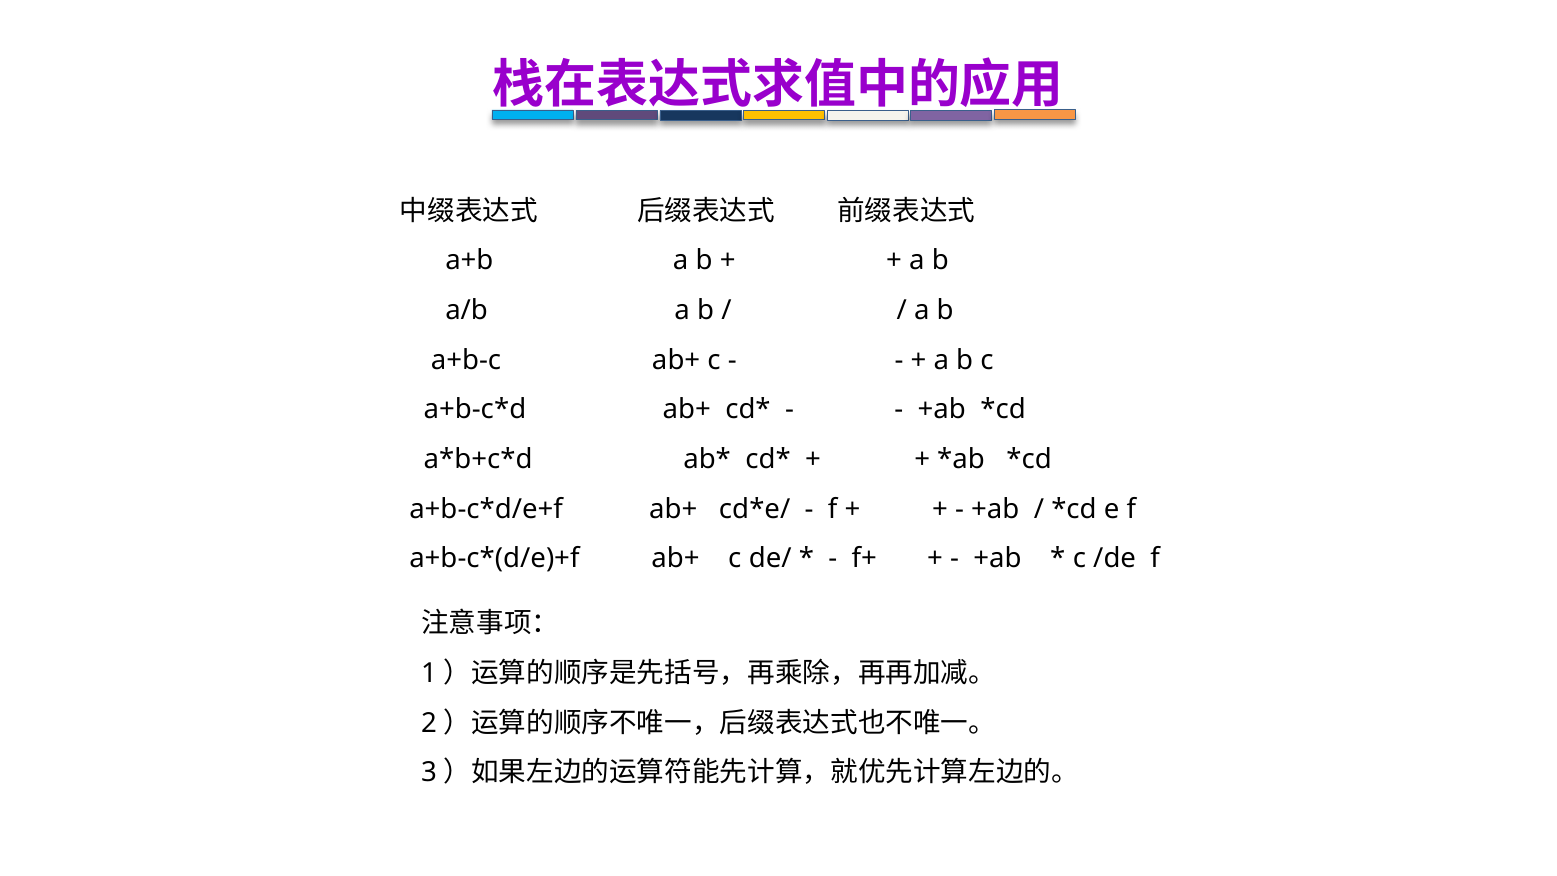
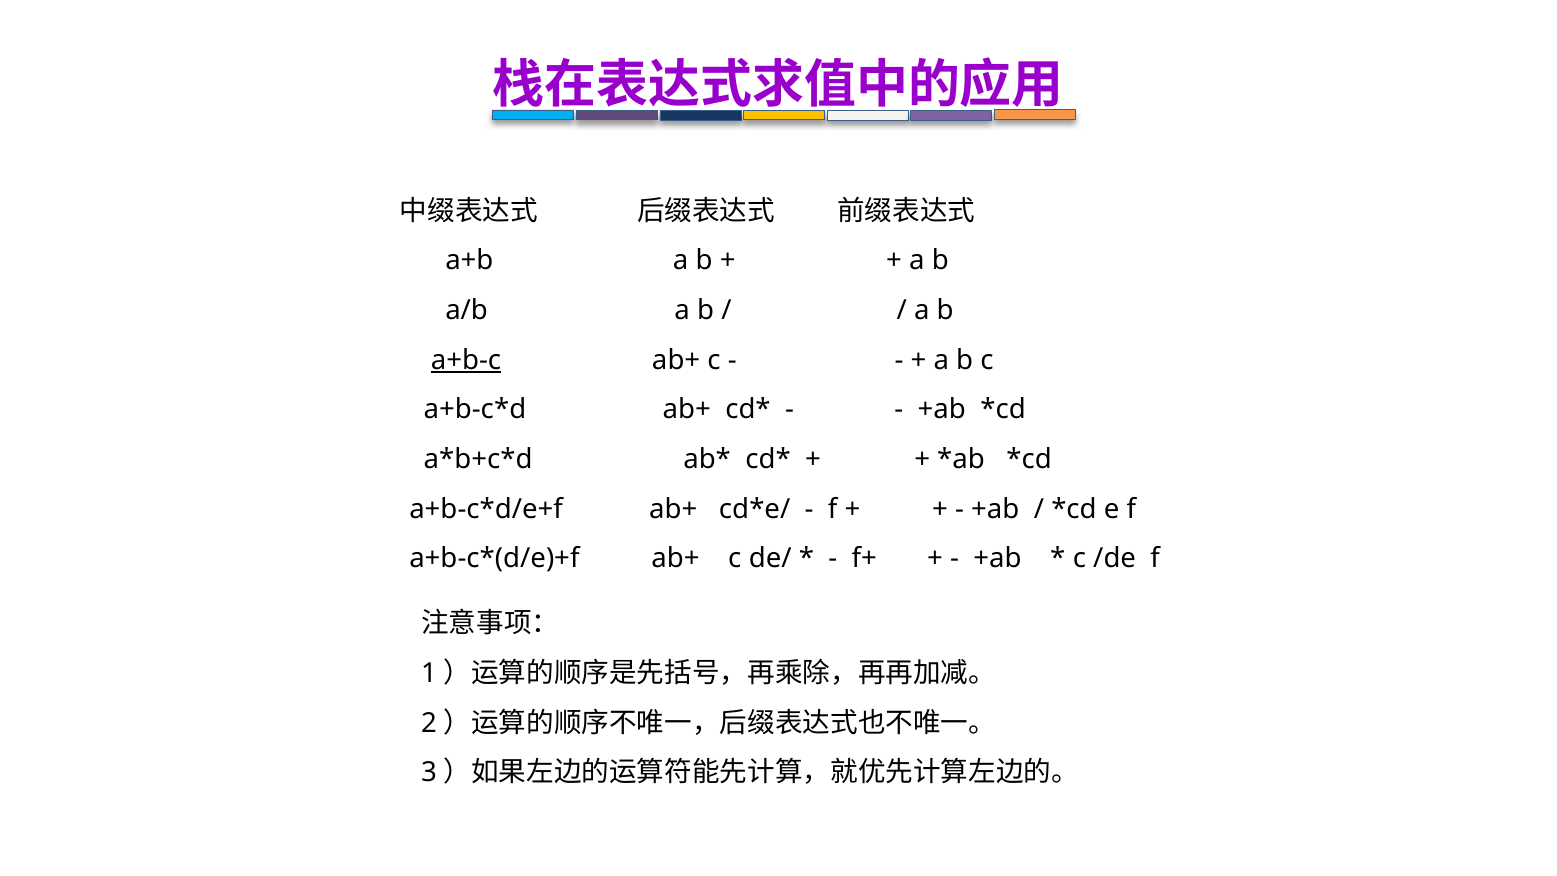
a+b-c underline: none -> present
